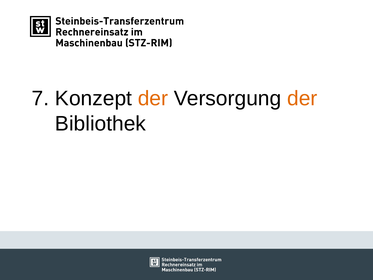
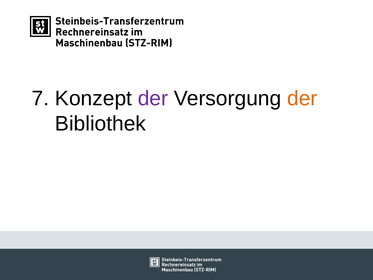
der at (153, 98) colour: orange -> purple
